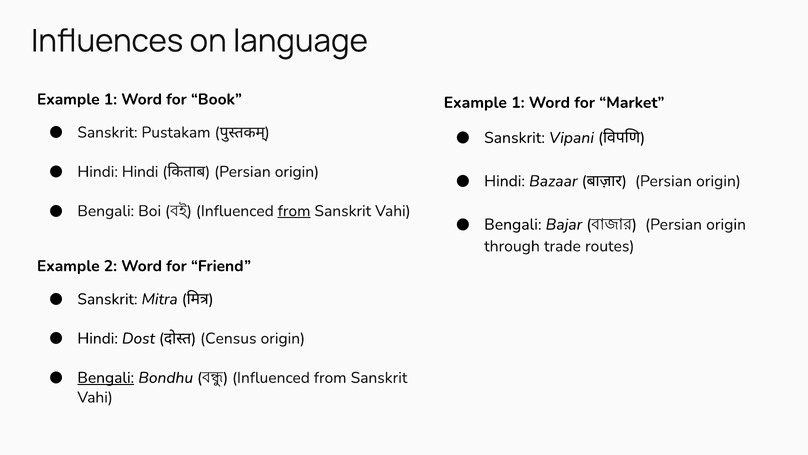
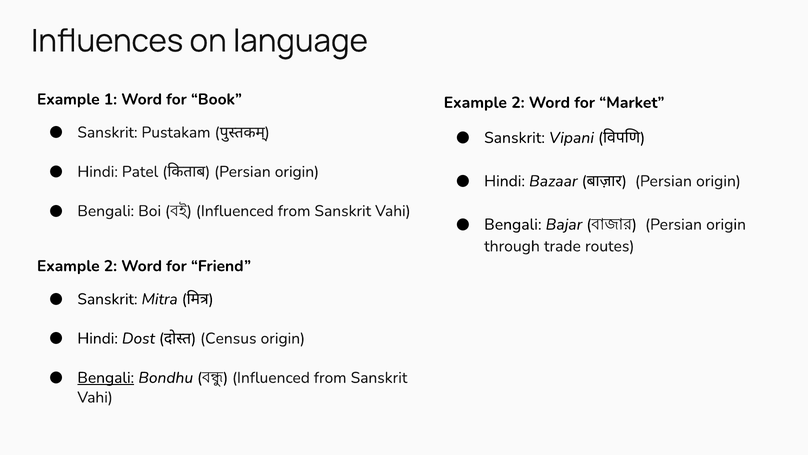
1 at (518, 102): 1 -> 2
Hindi Hindi: Hindi -> Patel
from at (294, 211) underline: present -> none
